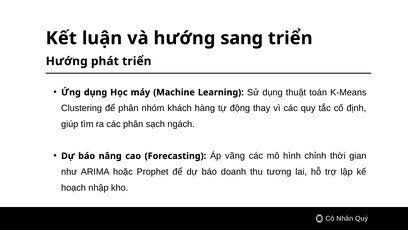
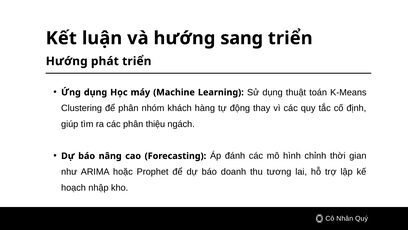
sạch: sạch -> thiệu
vãng: vãng -> đánh
